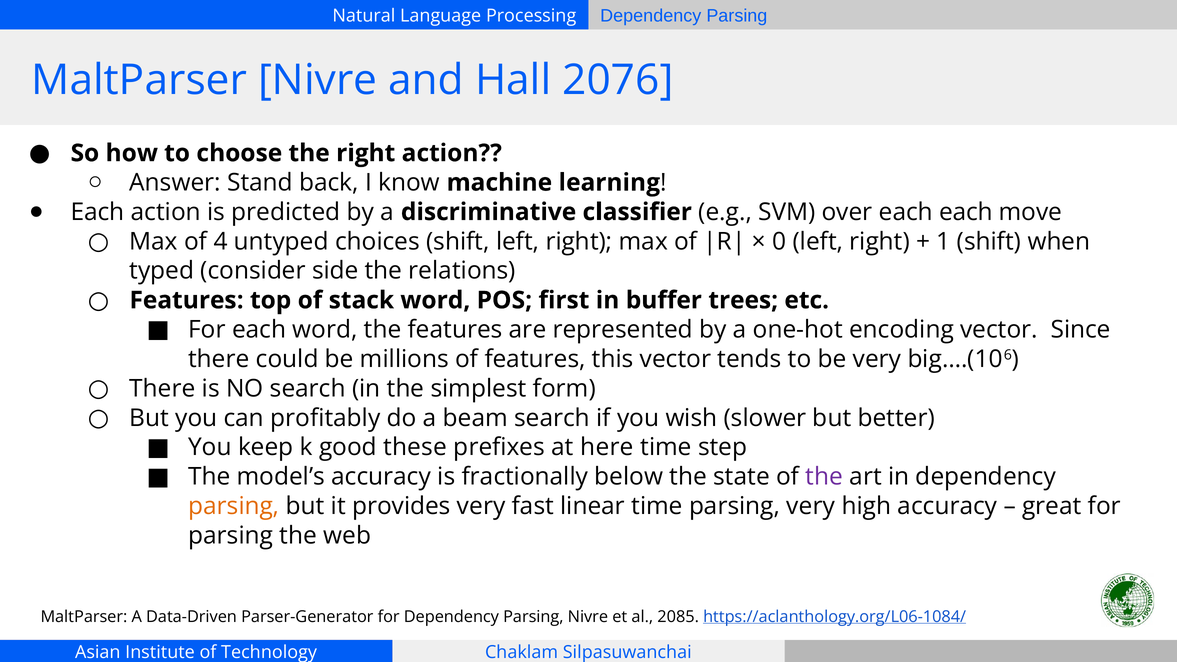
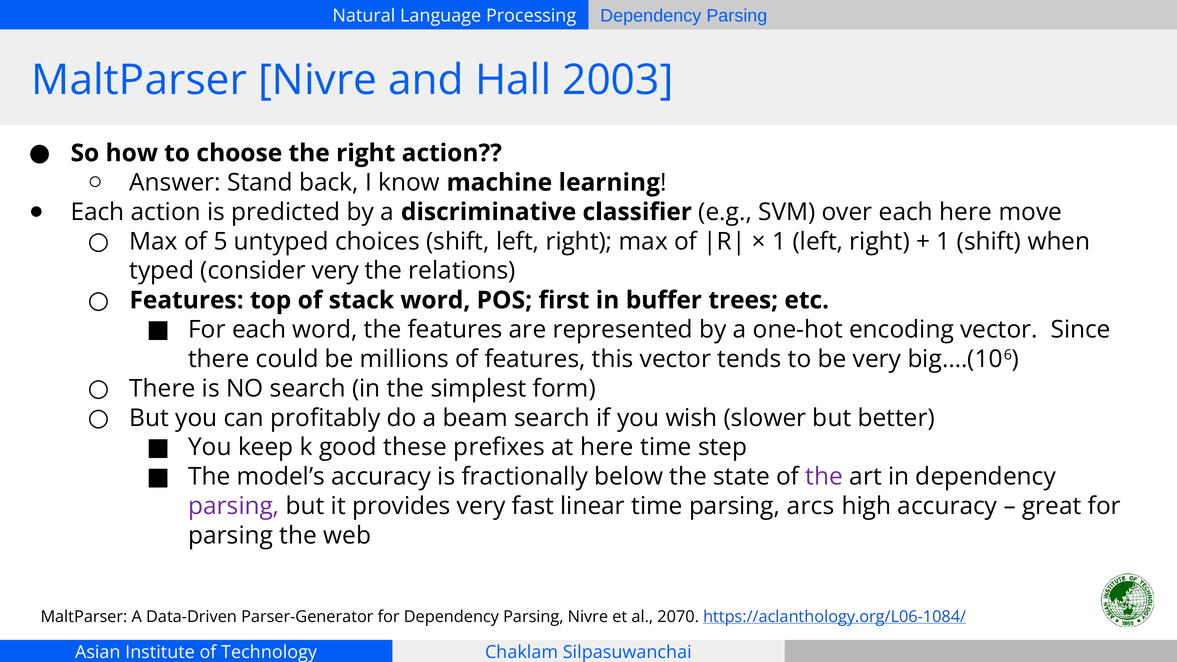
2076: 2076 -> 2003
each each: each -> here
4: 4 -> 5
0 at (779, 241): 0 -> 1
consider side: side -> very
parsing at (234, 506) colour: orange -> purple
parsing very: very -> arcs
2085: 2085 -> 2070
